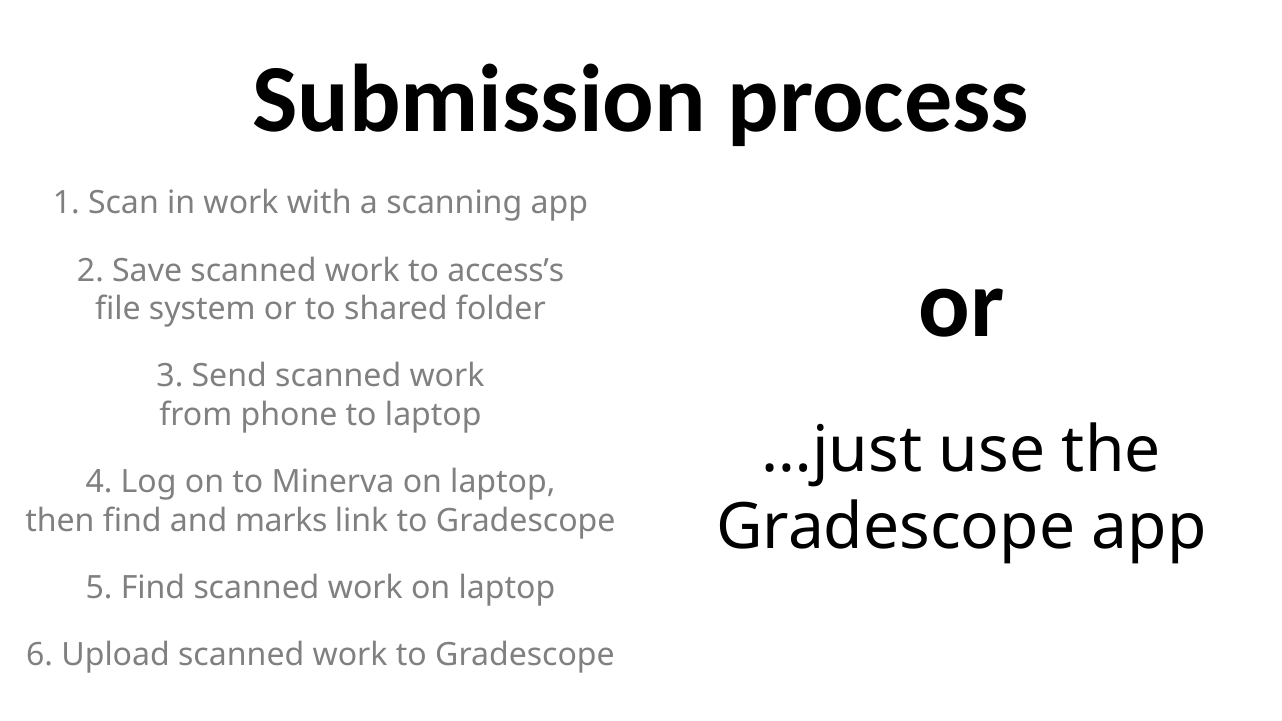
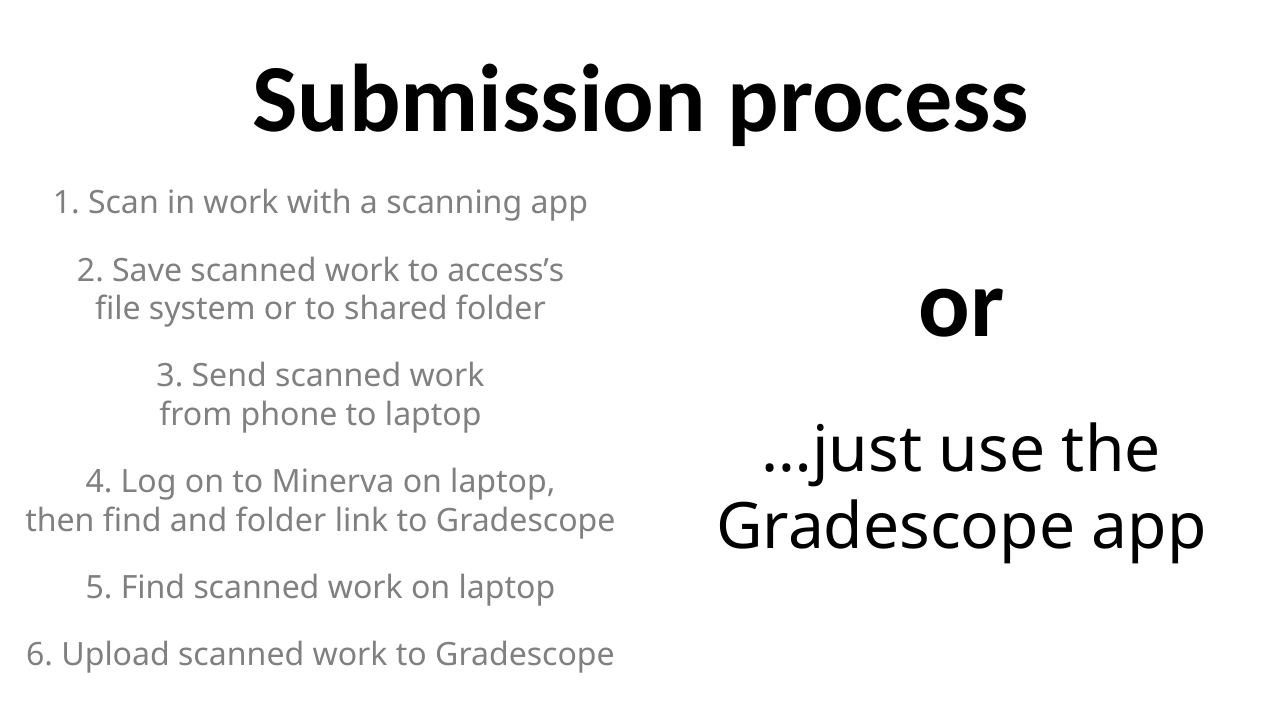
and marks: marks -> folder
